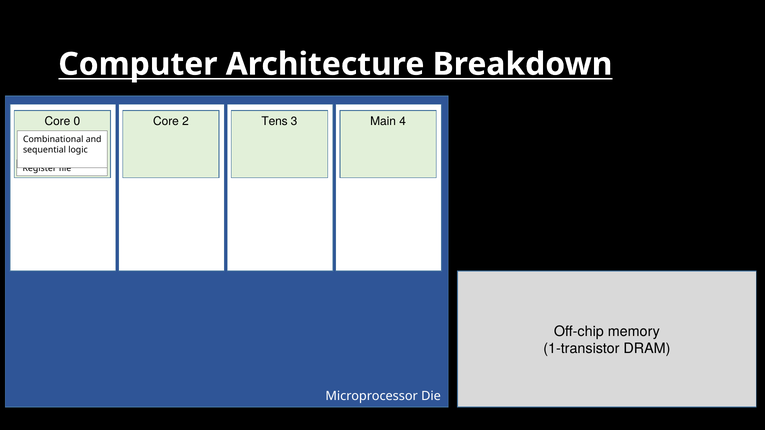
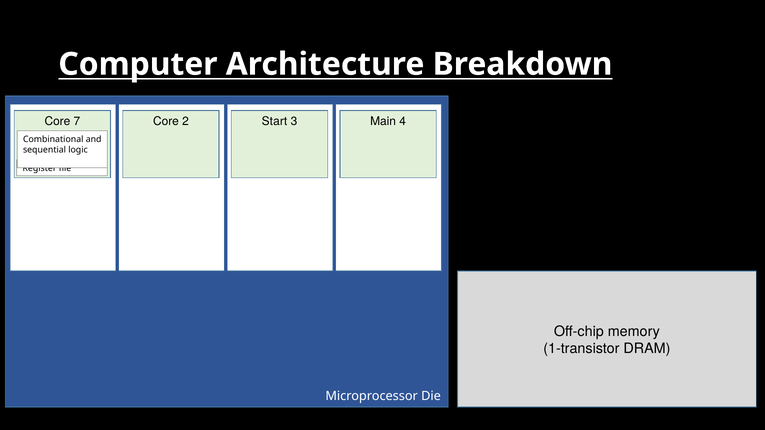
0: 0 -> 7
Tens: Tens -> Start
